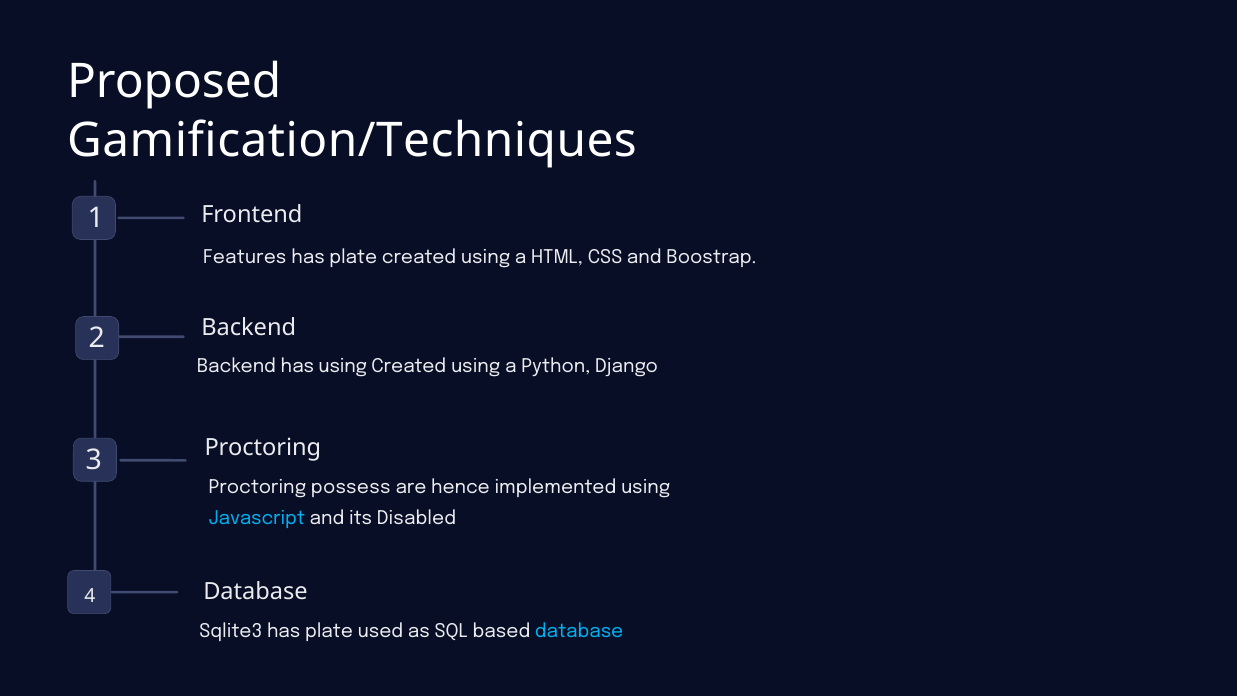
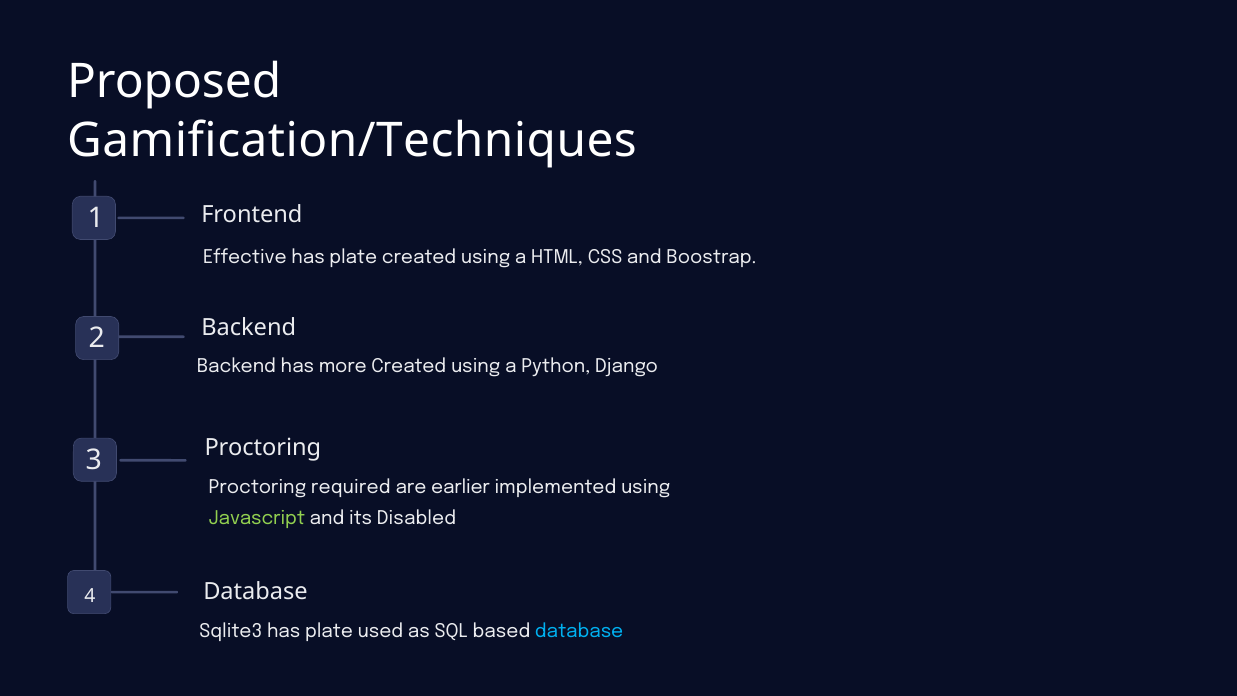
Features: Features -> Effective
has using: using -> more
possess: possess -> required
hence: hence -> earlier
Javascript colour: light blue -> light green
